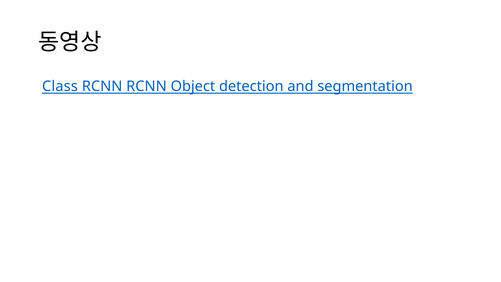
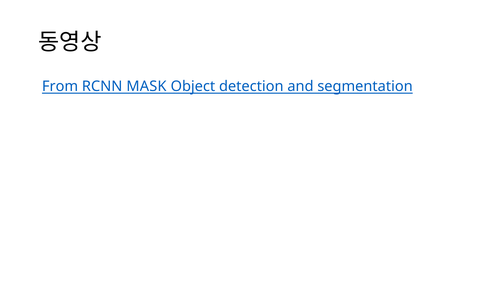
Class: Class -> From
RCNN RCNN: RCNN -> MASK
